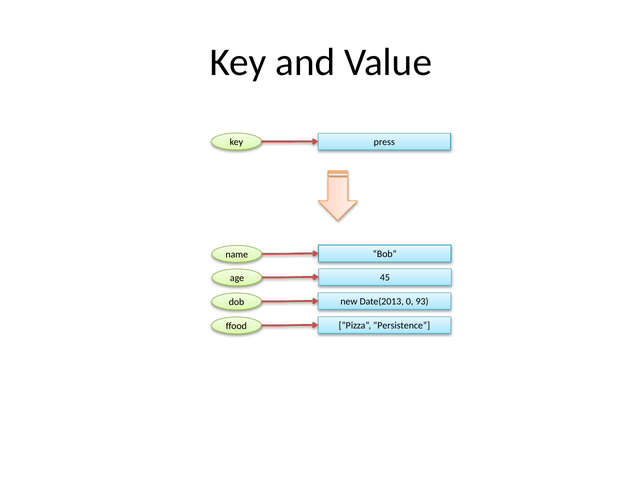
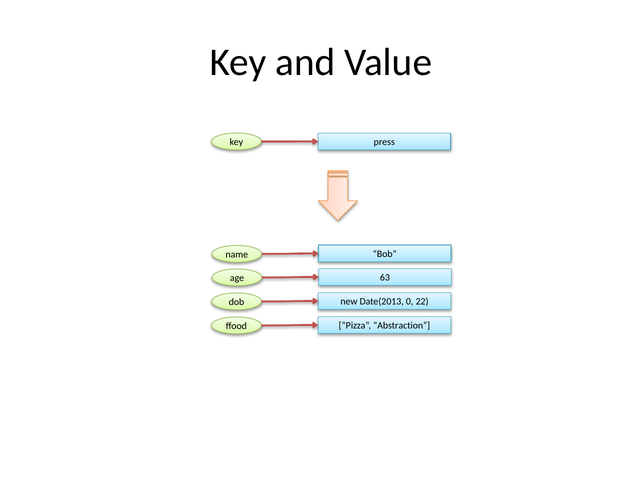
45: 45 -> 63
93: 93 -> 22
Persistence: Persistence -> Abstraction
